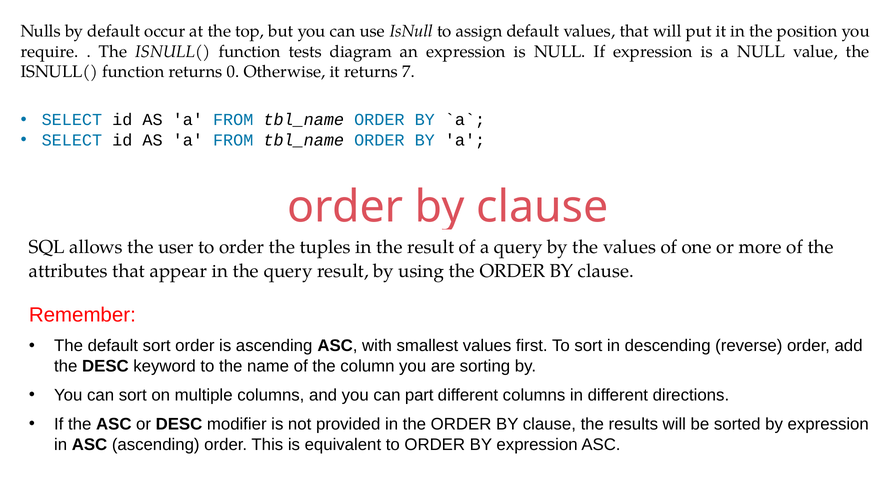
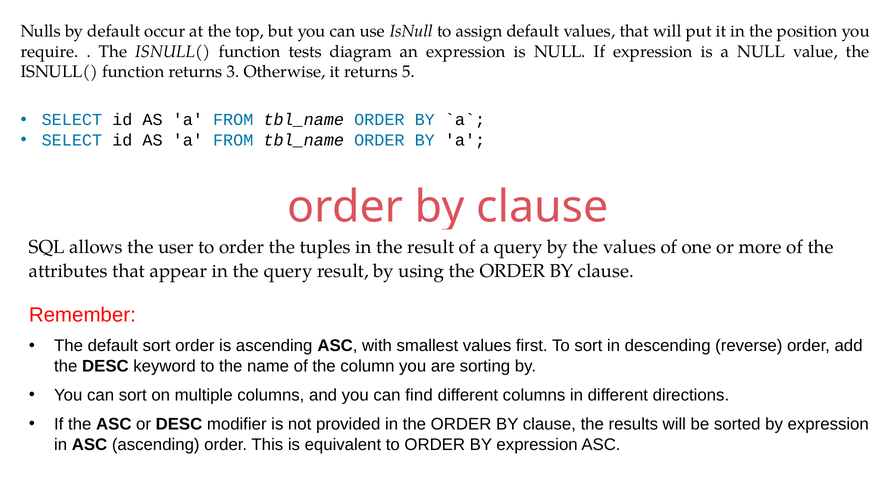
0: 0 -> 3
7: 7 -> 5
part: part -> find
